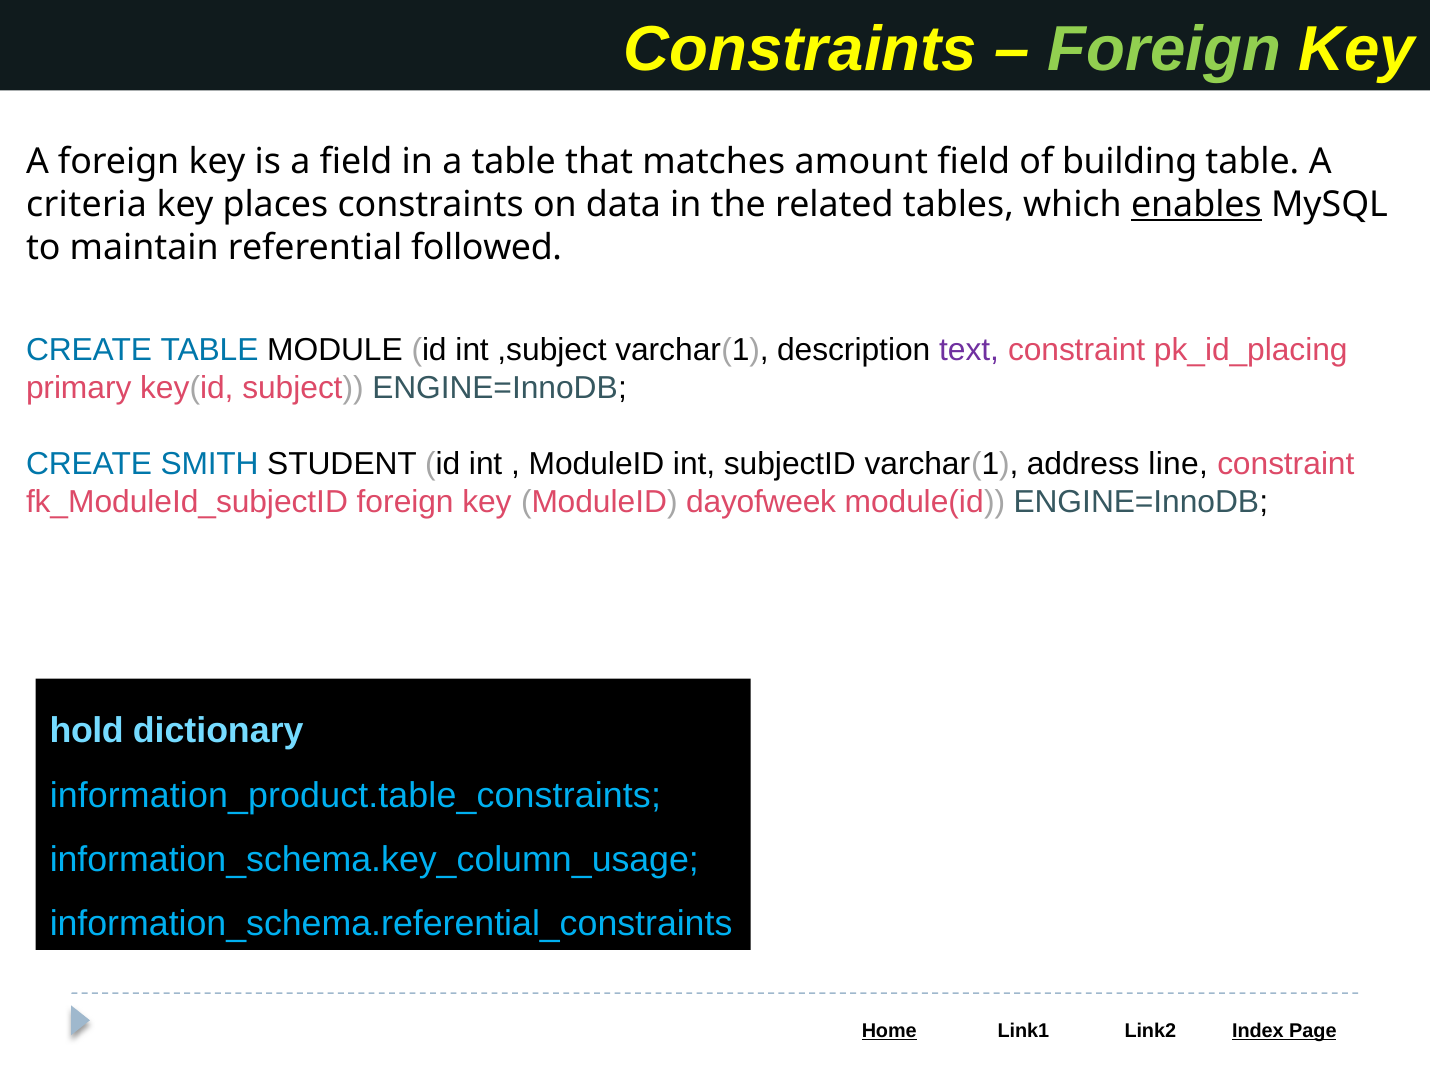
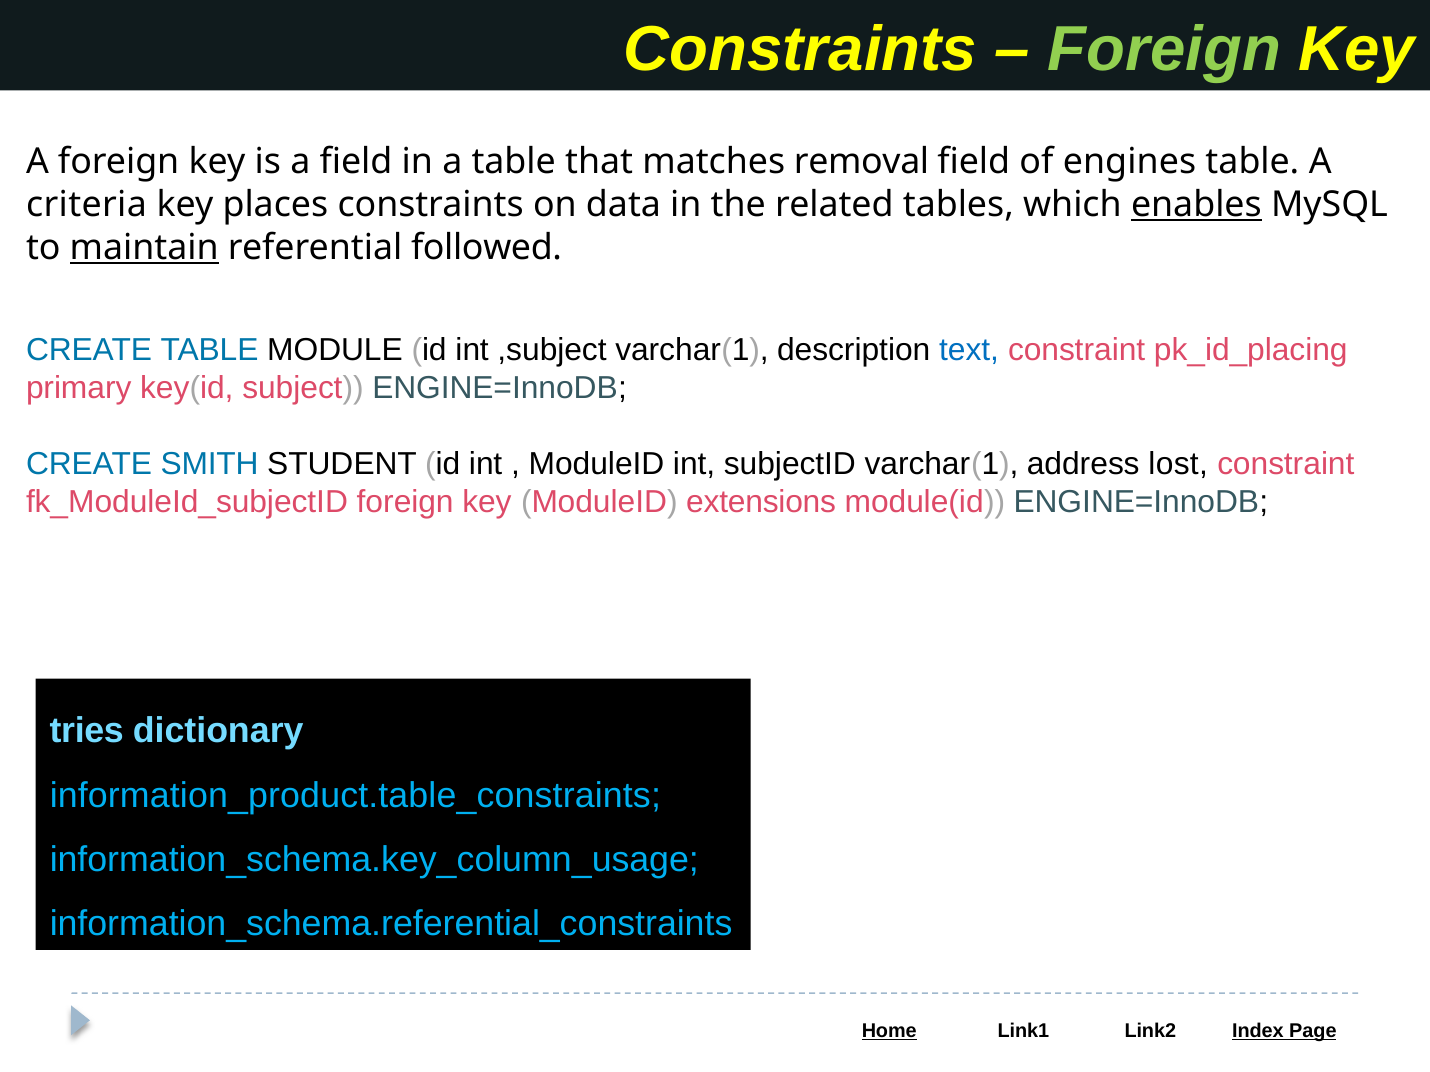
amount: amount -> removal
building: building -> engines
maintain underline: none -> present
text colour: purple -> blue
line: line -> lost
dayofweek: dayofweek -> extensions
hold: hold -> tries
